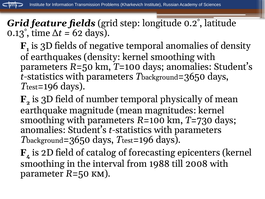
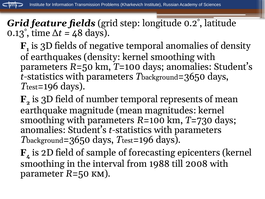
62: 62 -> 48
physically: physically -> represents
catalog: catalog -> sample
